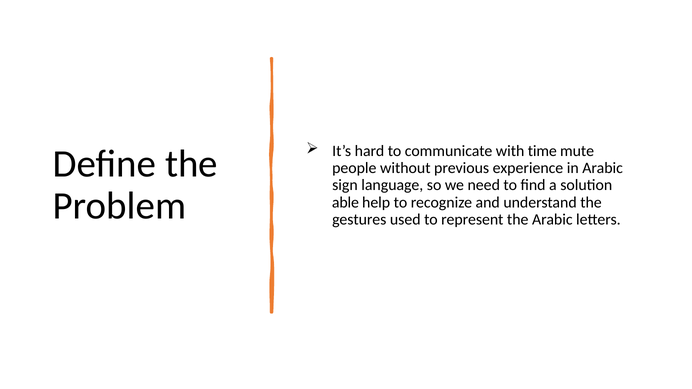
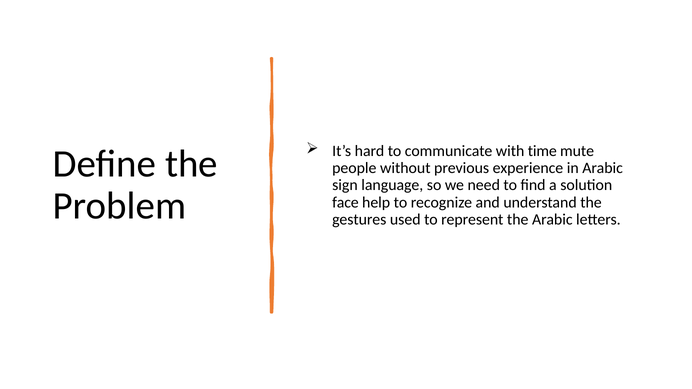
able: able -> face
